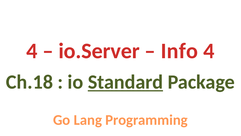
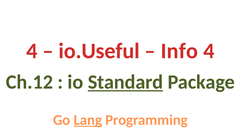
io.Server: io.Server -> io.Useful
Ch.18: Ch.18 -> Ch.12
Lang underline: none -> present
